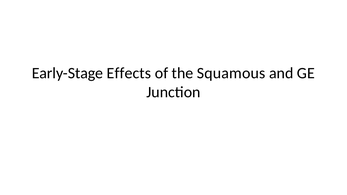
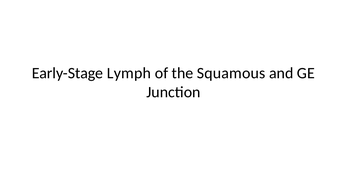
Effects: Effects -> Lymph
